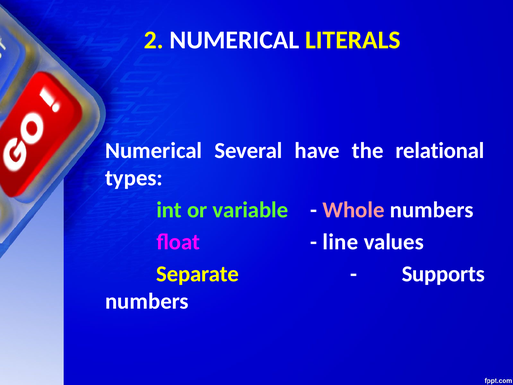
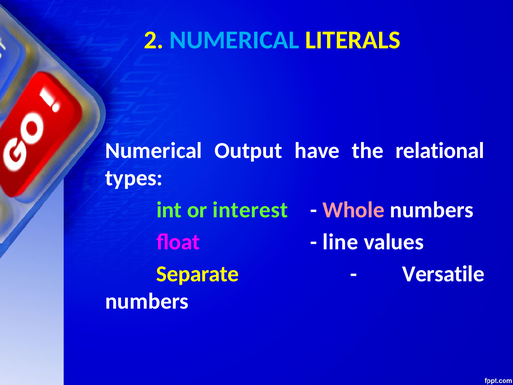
NUMERICAL at (234, 40) colour: white -> light blue
Several: Several -> Output
variable: variable -> interest
Supports: Supports -> Versatile
